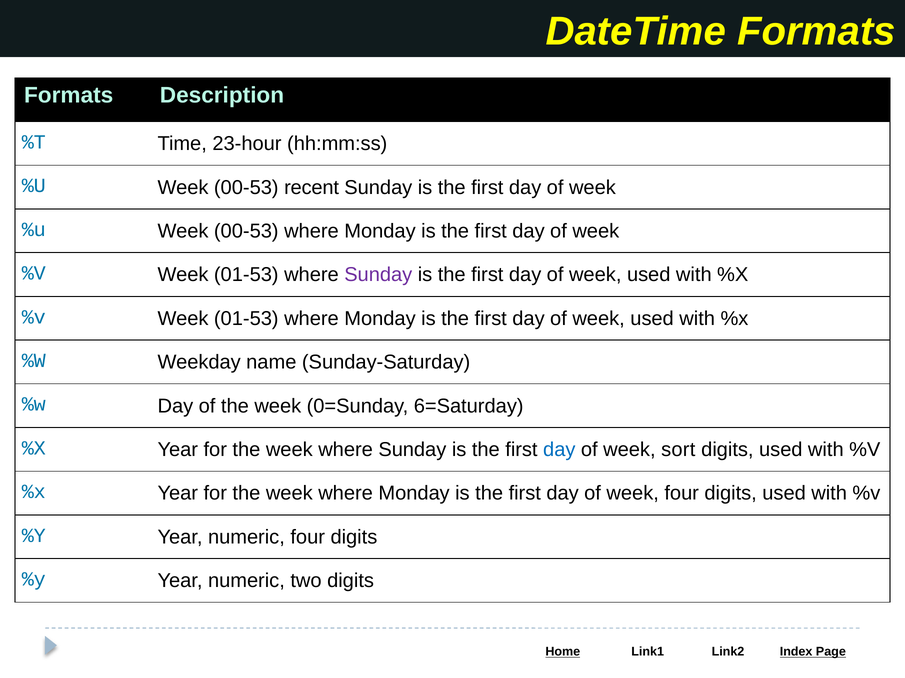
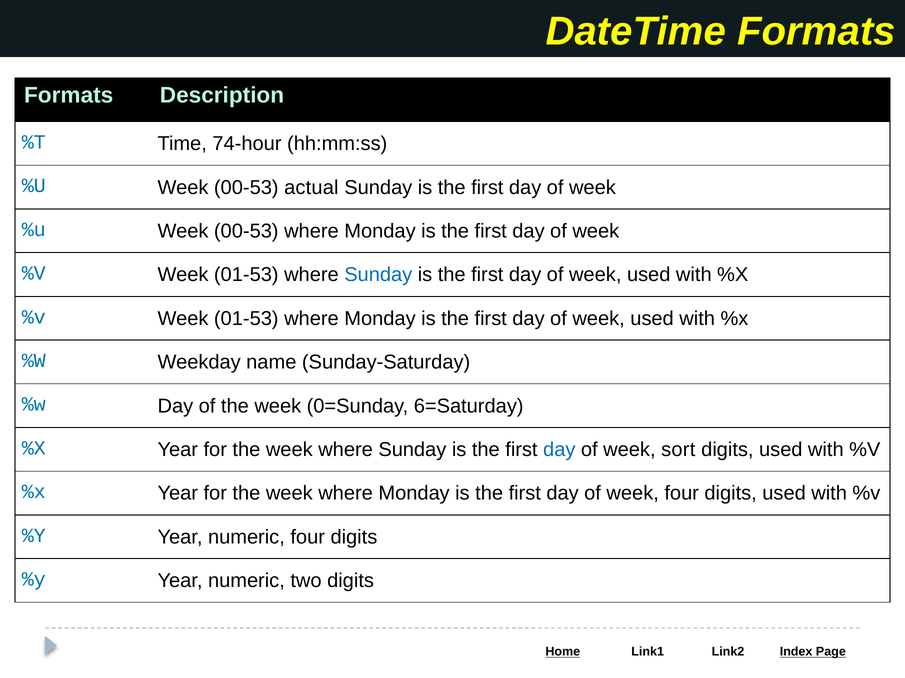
23-hour: 23-hour -> 74-hour
recent: recent -> actual
Sunday at (378, 275) colour: purple -> blue
